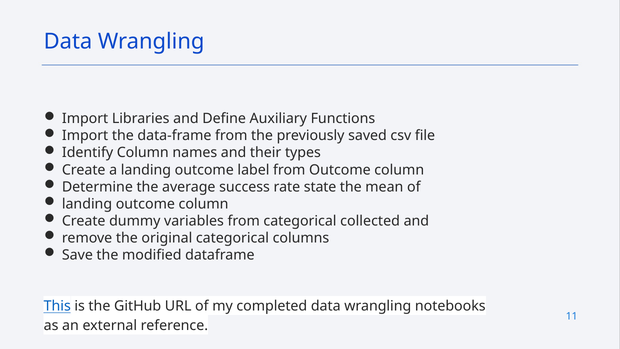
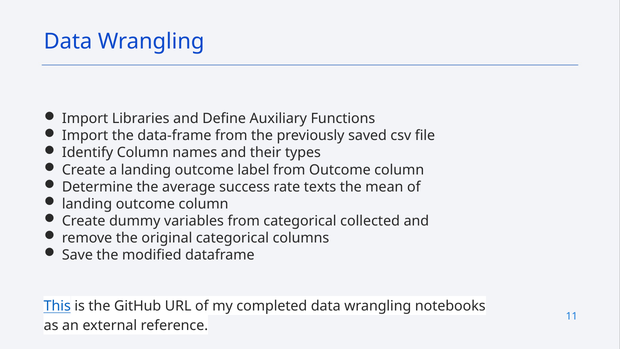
state: state -> texts
